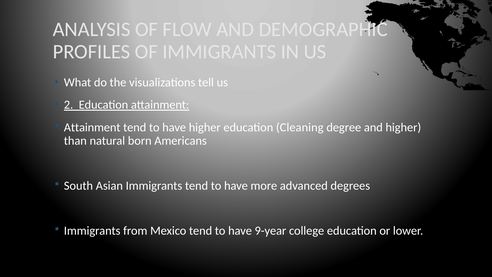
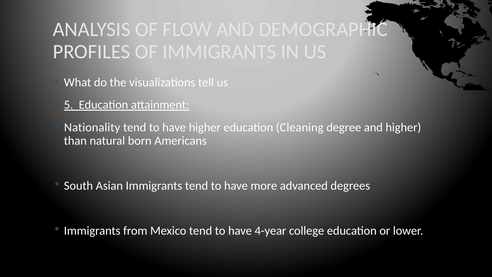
2: 2 -> 5
Attainment at (92, 127): Attainment -> Nationality
9-year: 9-year -> 4-year
